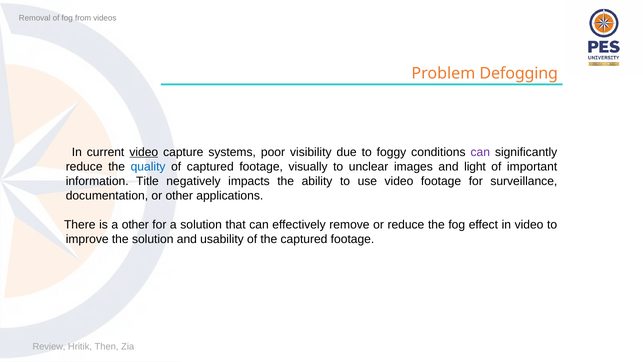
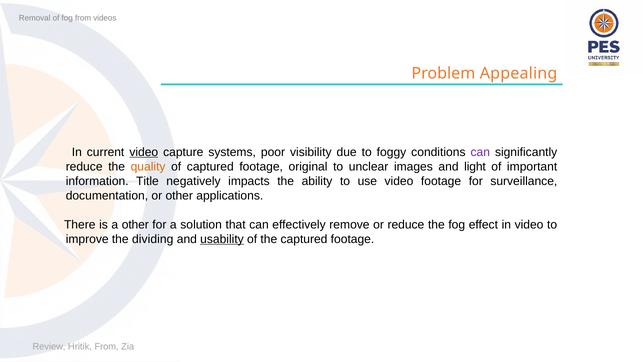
Defogging: Defogging -> Appealing
quality colour: blue -> orange
visually: visually -> original
the solution: solution -> dividing
usability underline: none -> present
Hritik Then: Then -> From
